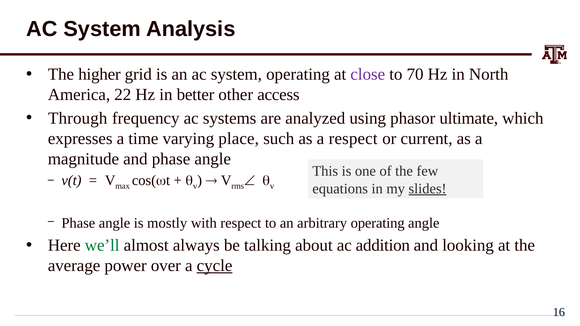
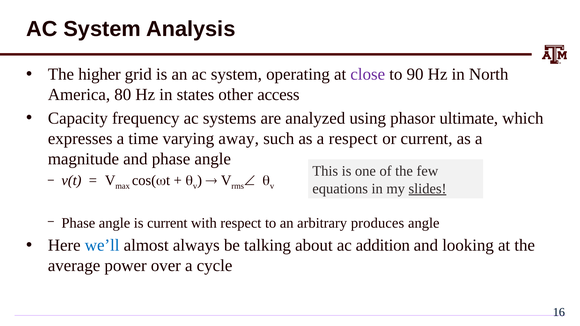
70: 70 -> 90
22: 22 -> 80
better: better -> states
Through: Through -> Capacity
place: place -> away
is mostly: mostly -> current
arbitrary operating: operating -> produces
we’ll colour: green -> blue
cycle underline: present -> none
